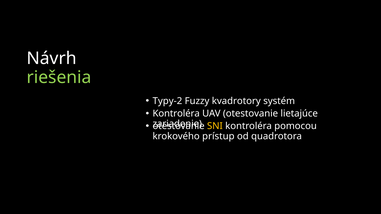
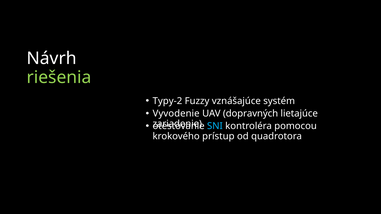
kvadrotory: kvadrotory -> vznášajúce
Kontroléra at (176, 114): Kontroléra -> Vyvodenie
UAV otestovanie: otestovanie -> dopravných
SNI colour: yellow -> light blue
